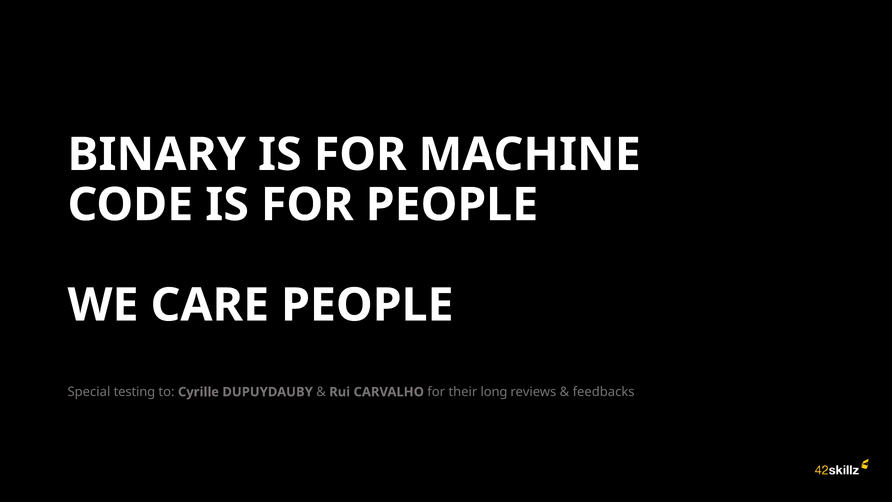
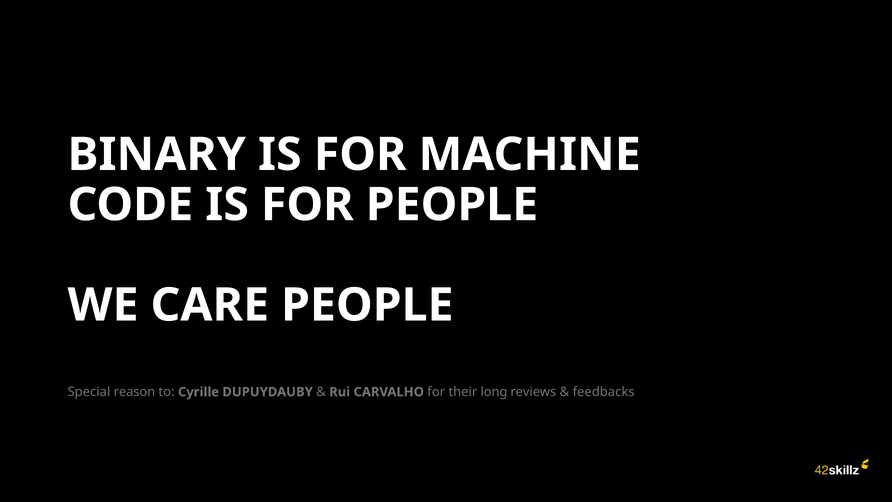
testing: testing -> reason
